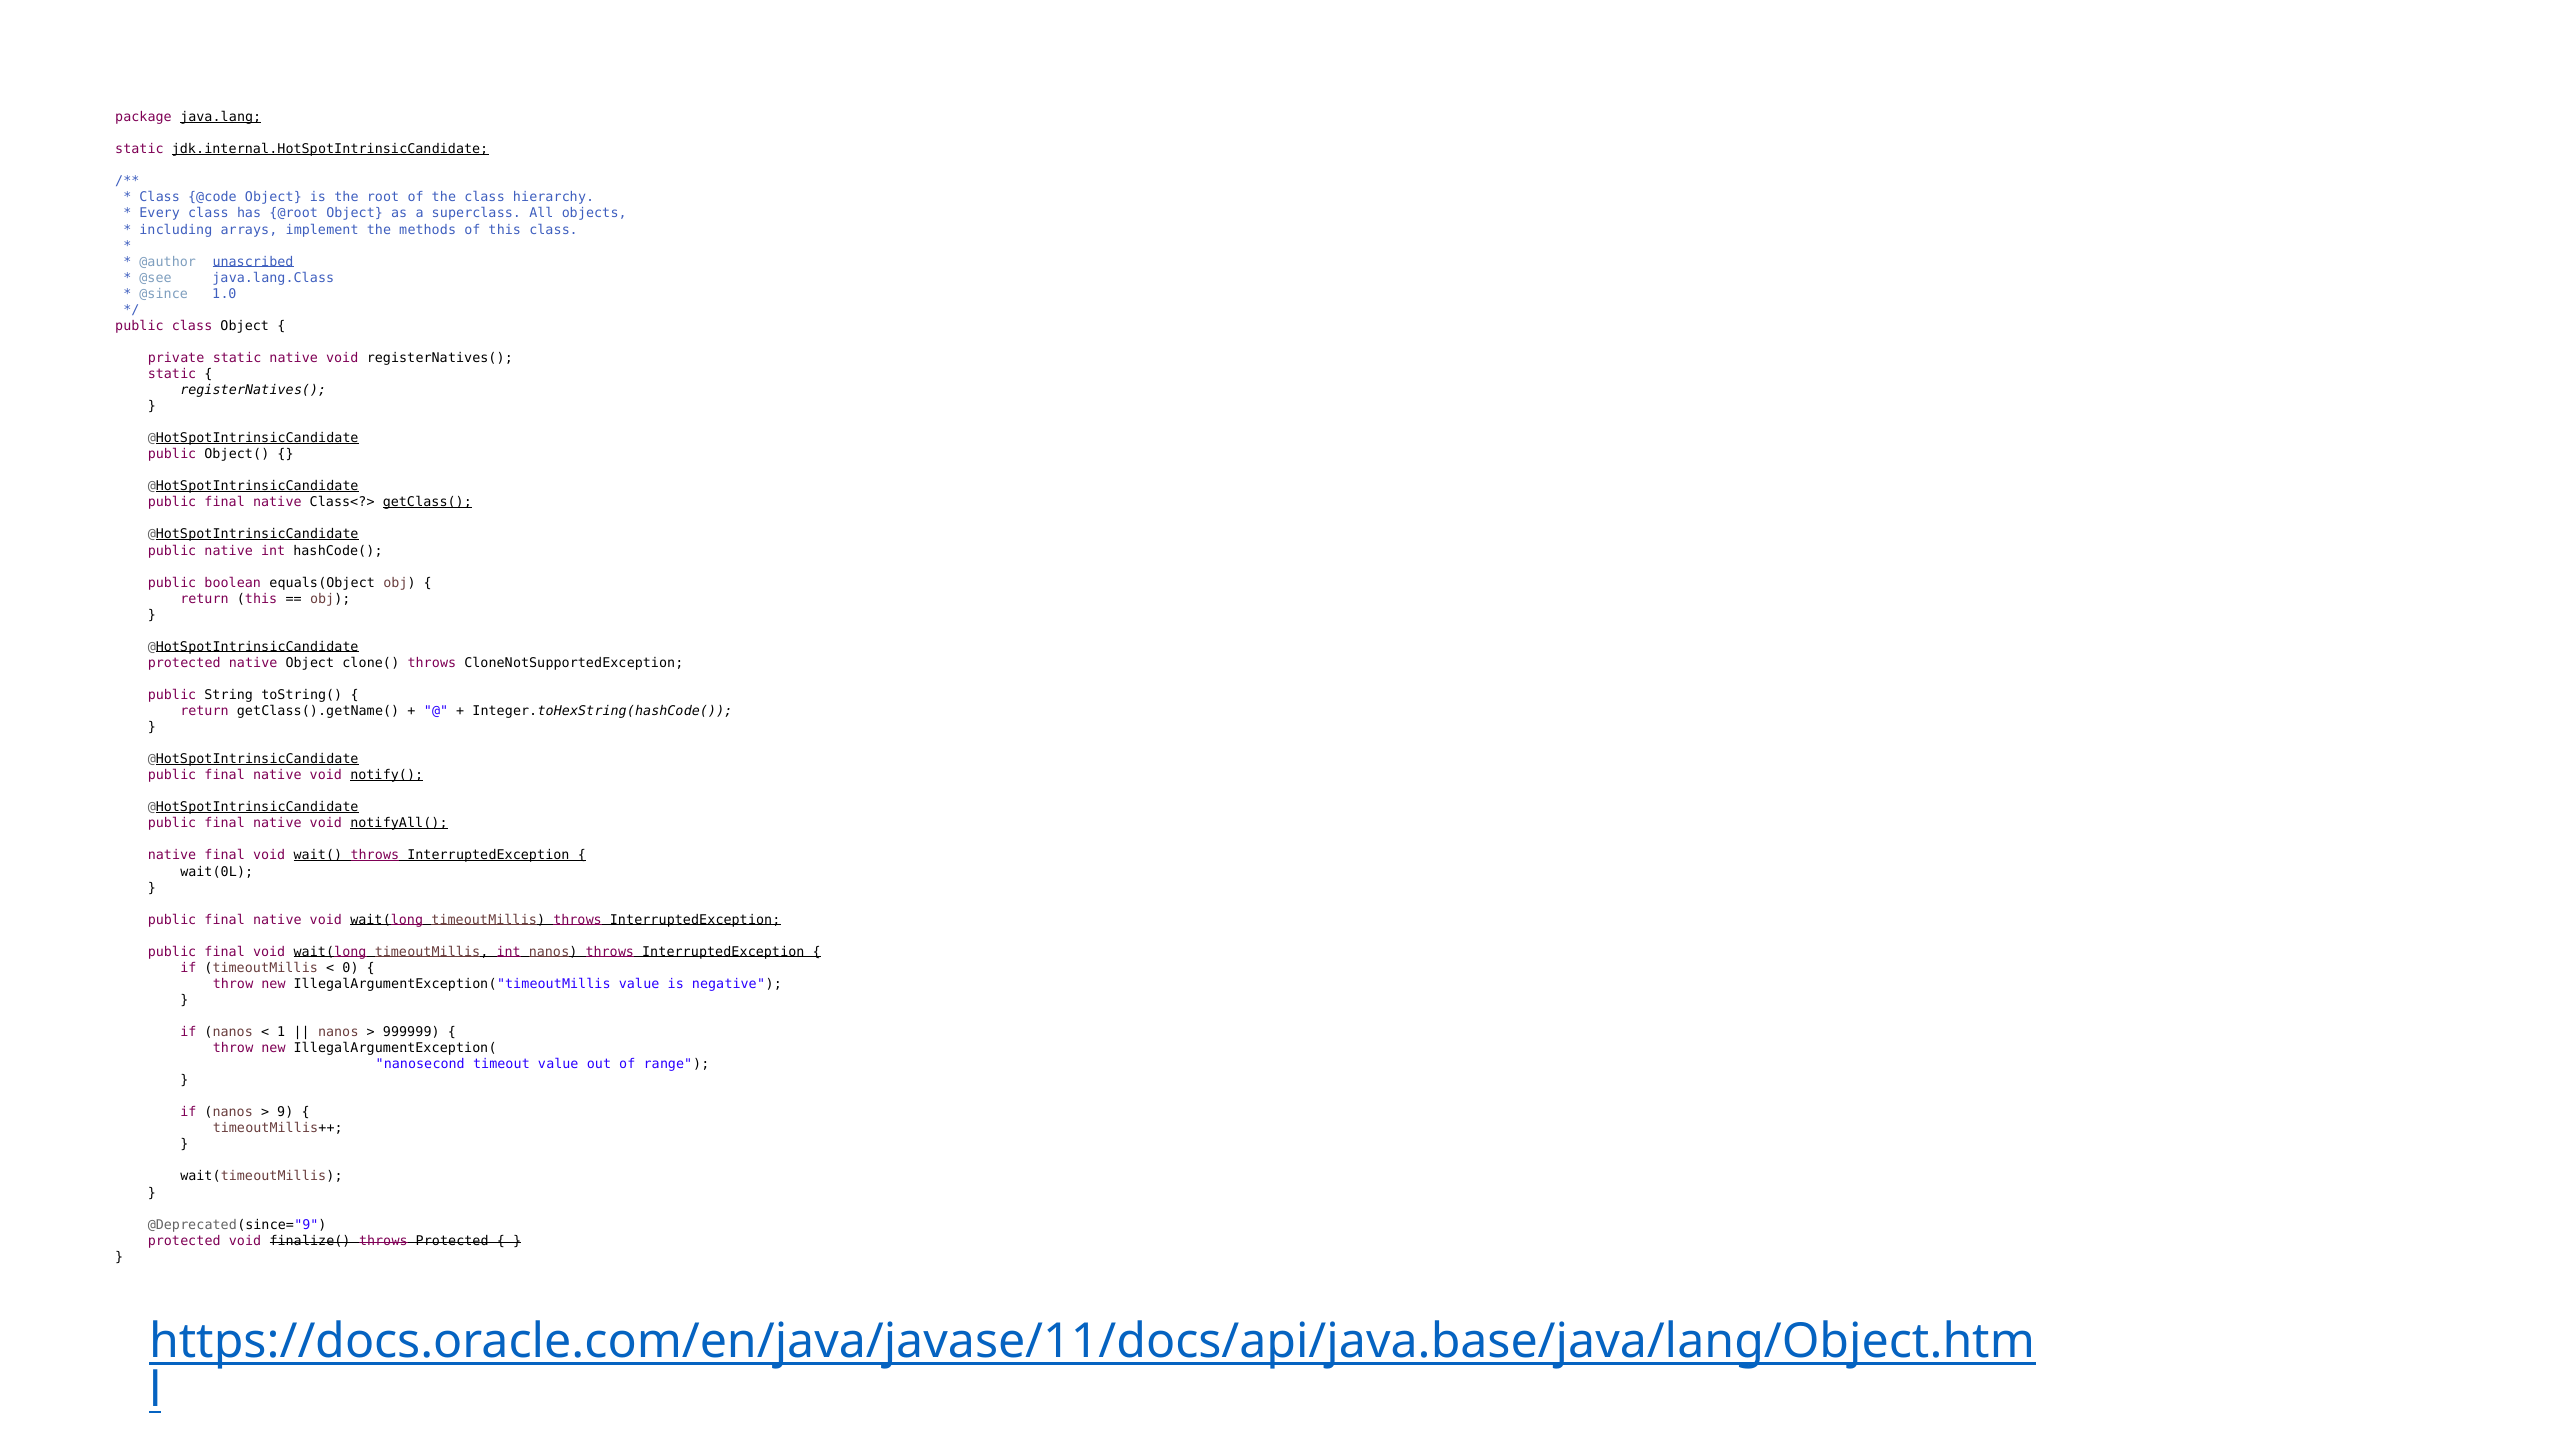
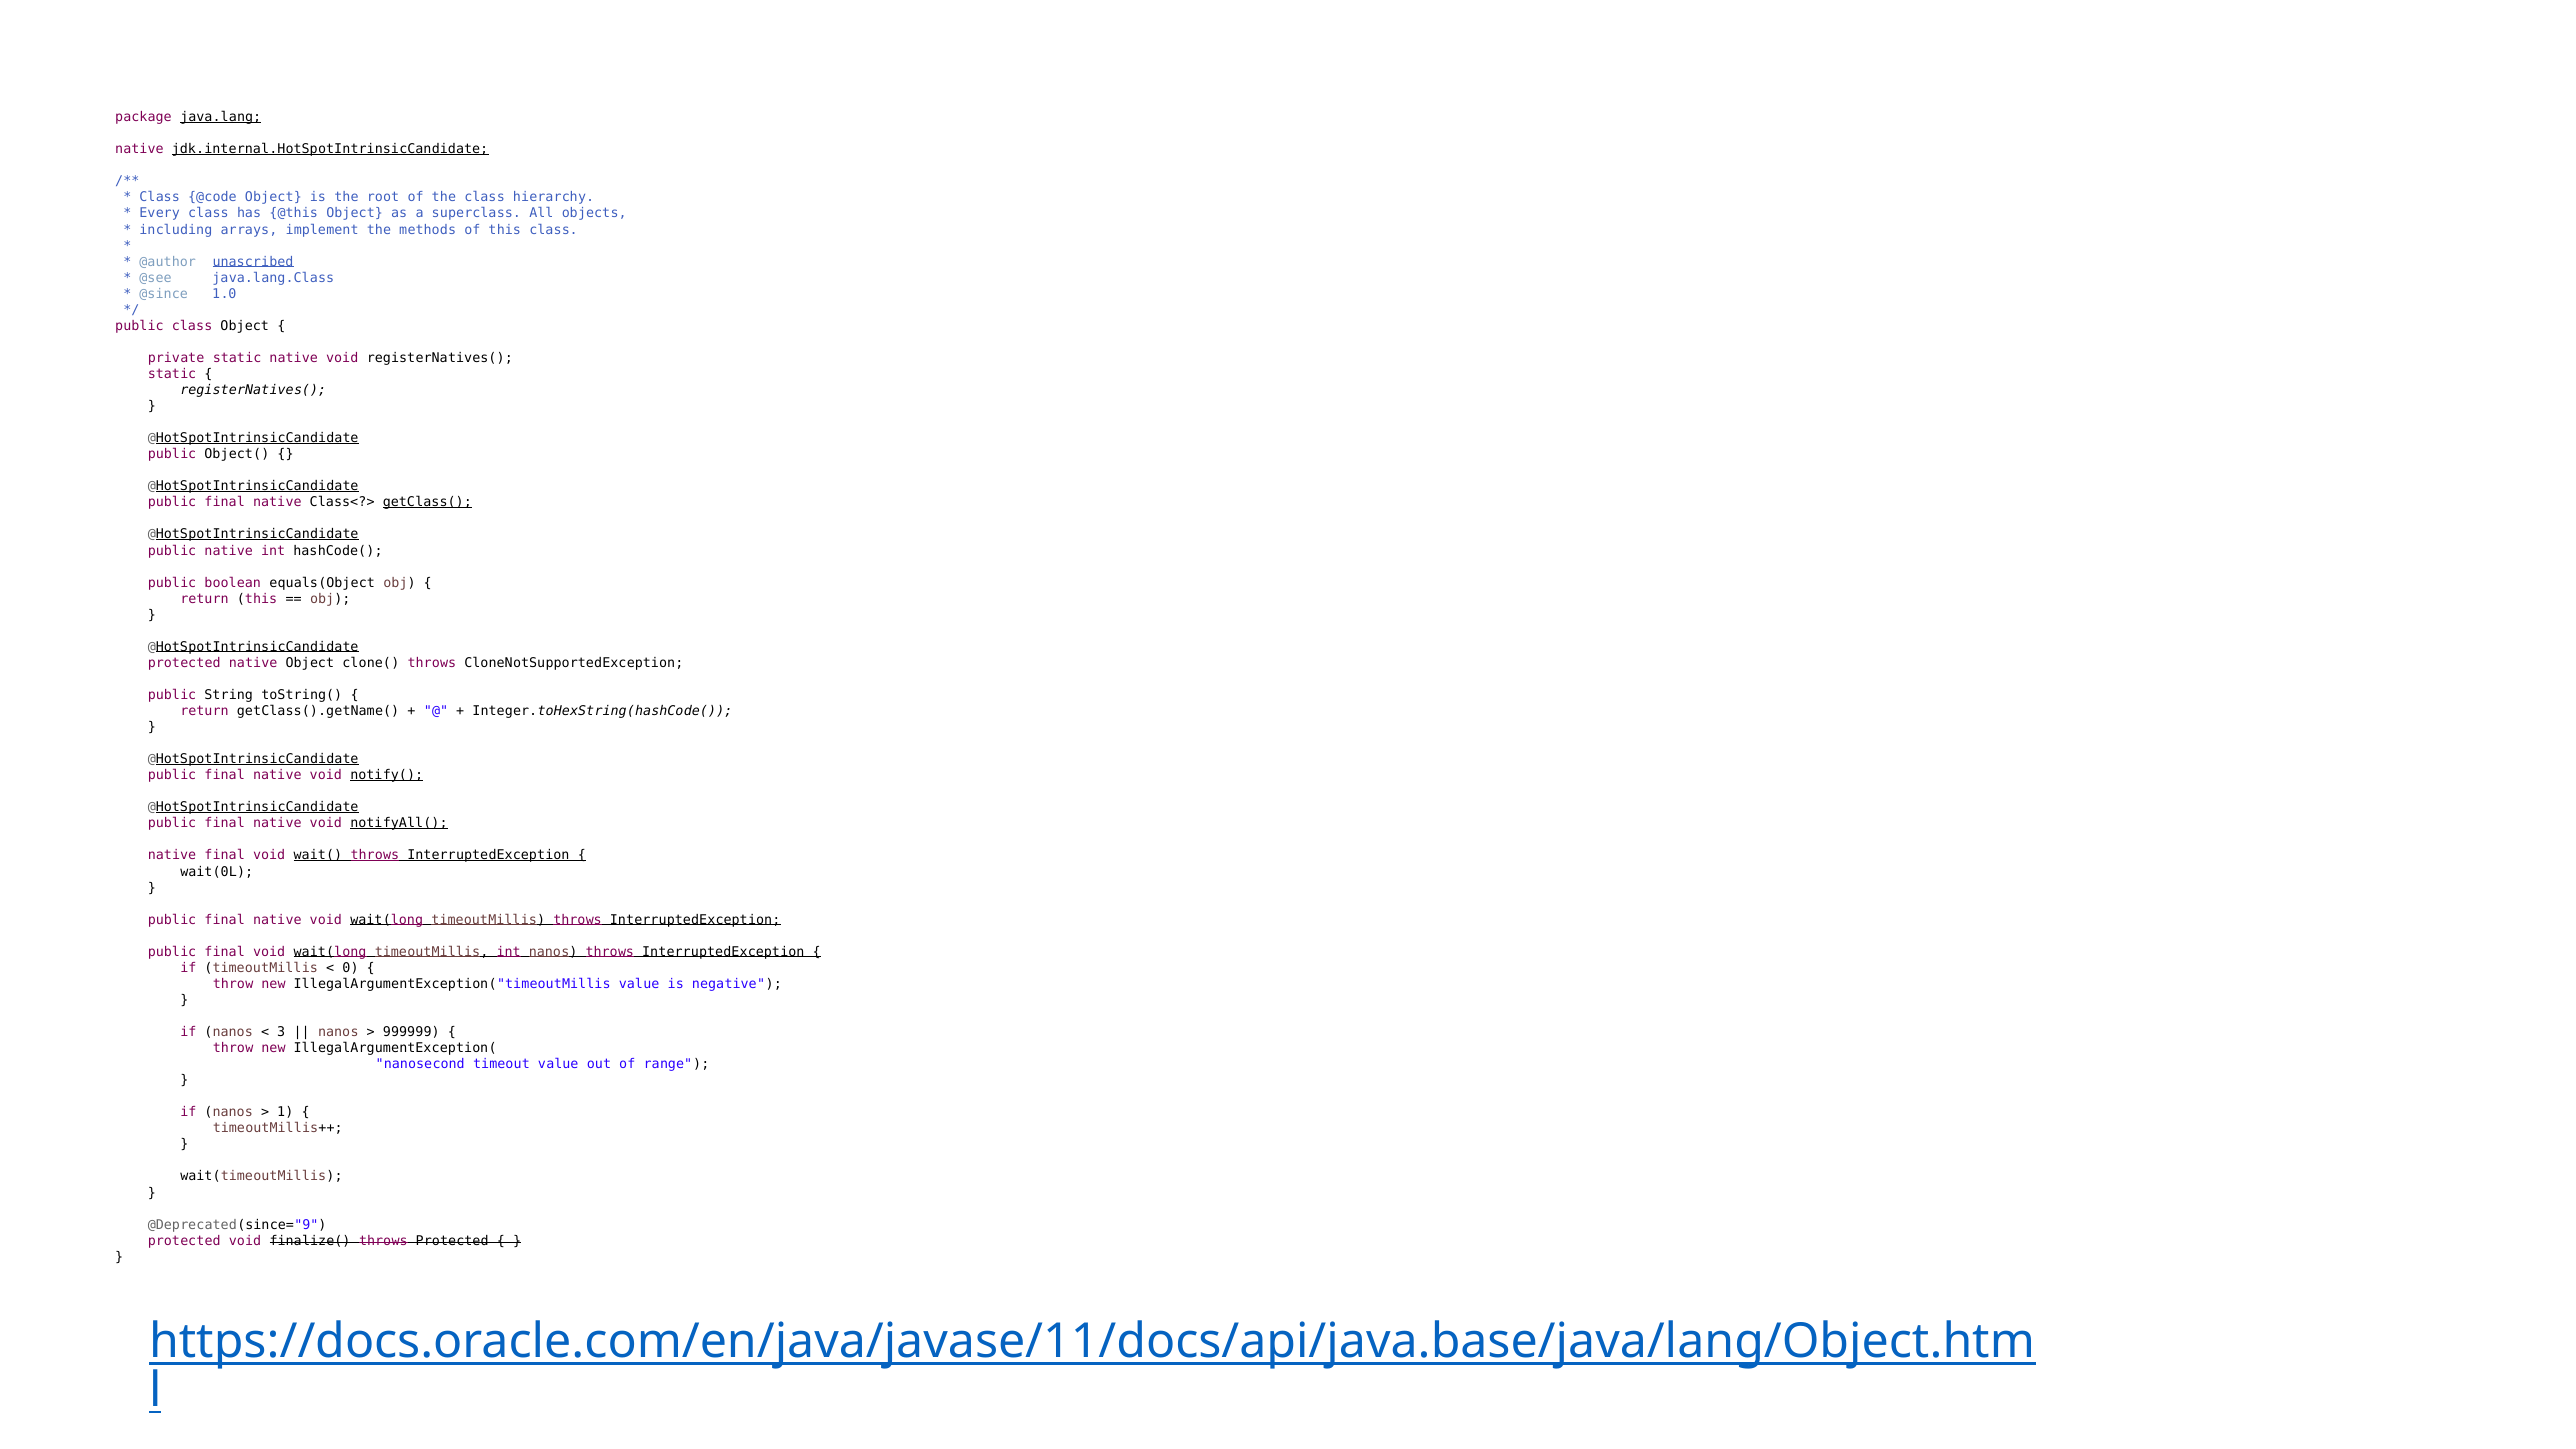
static at (139, 149): static -> native
@root: @root -> @this
1: 1 -> 3
9: 9 -> 1
